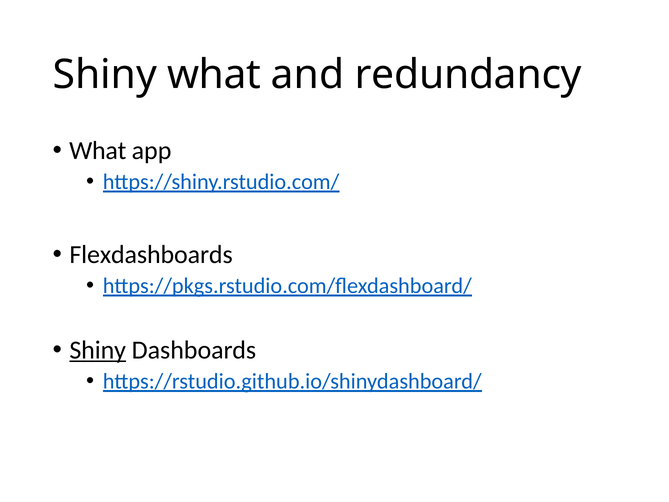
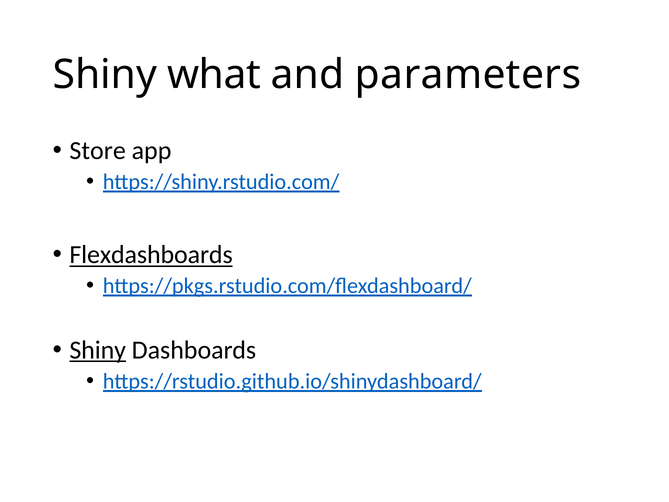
redundancy: redundancy -> parameters
What at (98, 151): What -> Store
Flexdashboards underline: none -> present
